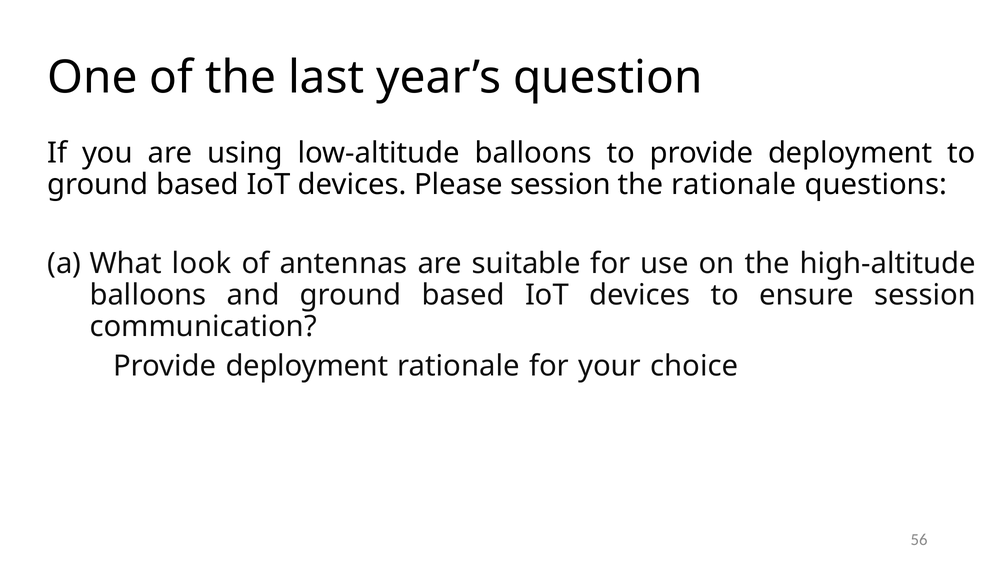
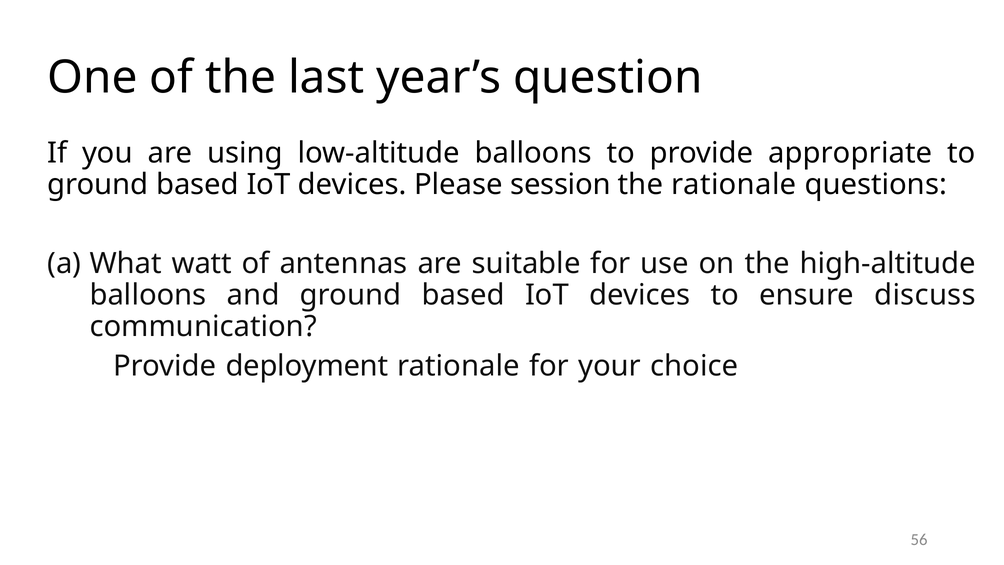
to provide deployment: deployment -> appropriate
look: look -> watt
ensure session: session -> discuss
